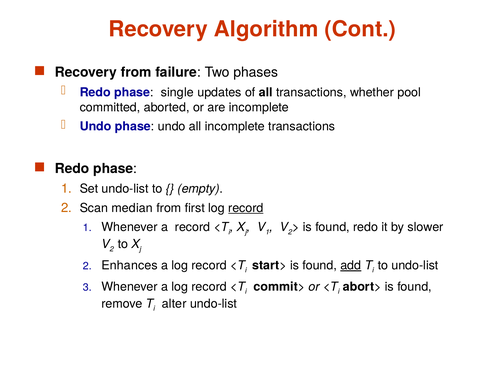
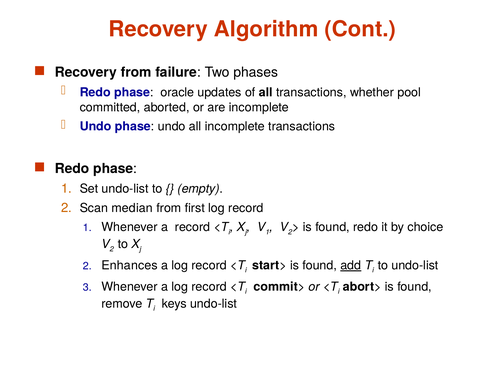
single: single -> oracle
record at (246, 208) underline: present -> none
slower: slower -> choice
alter: alter -> keys
